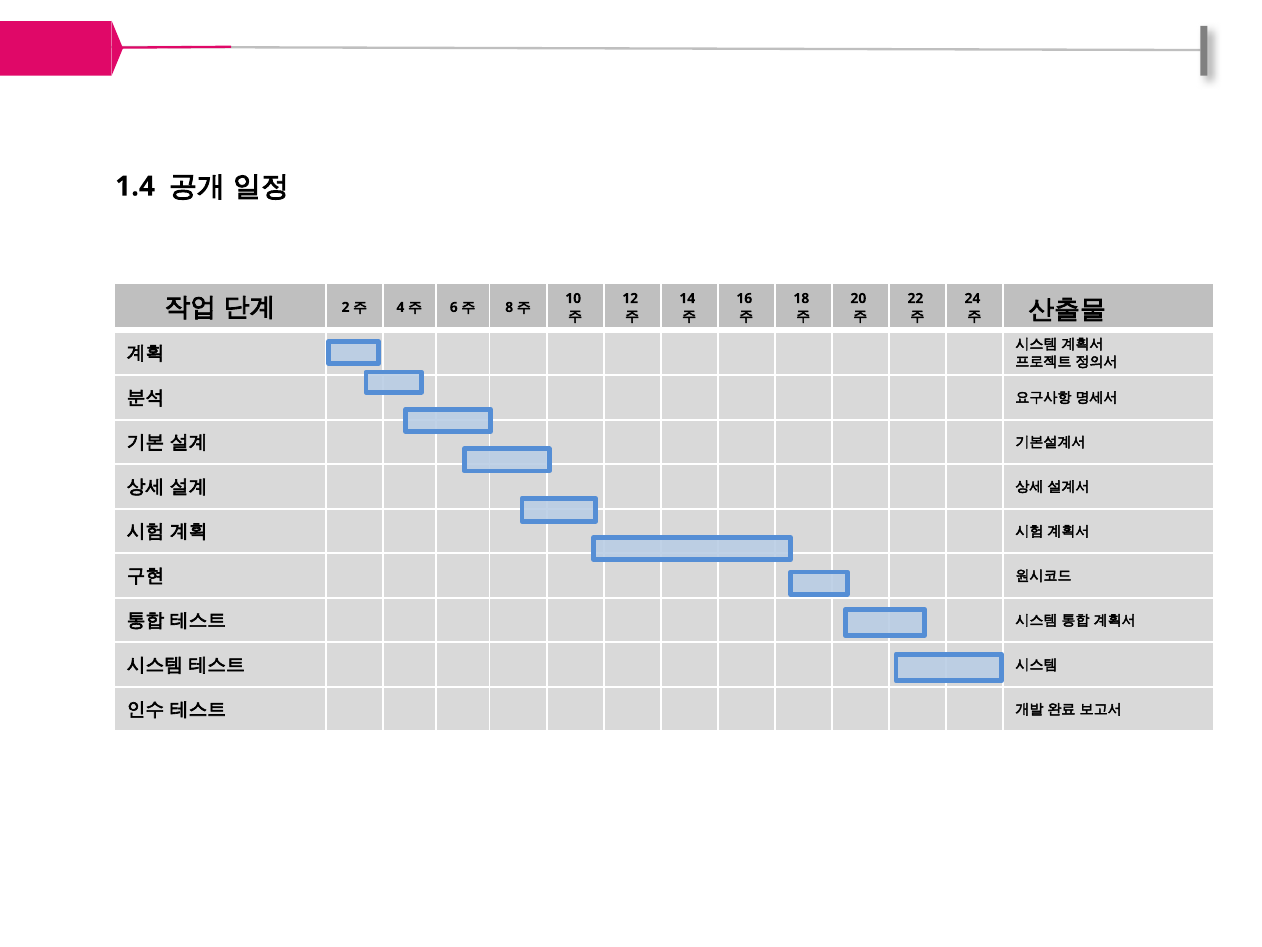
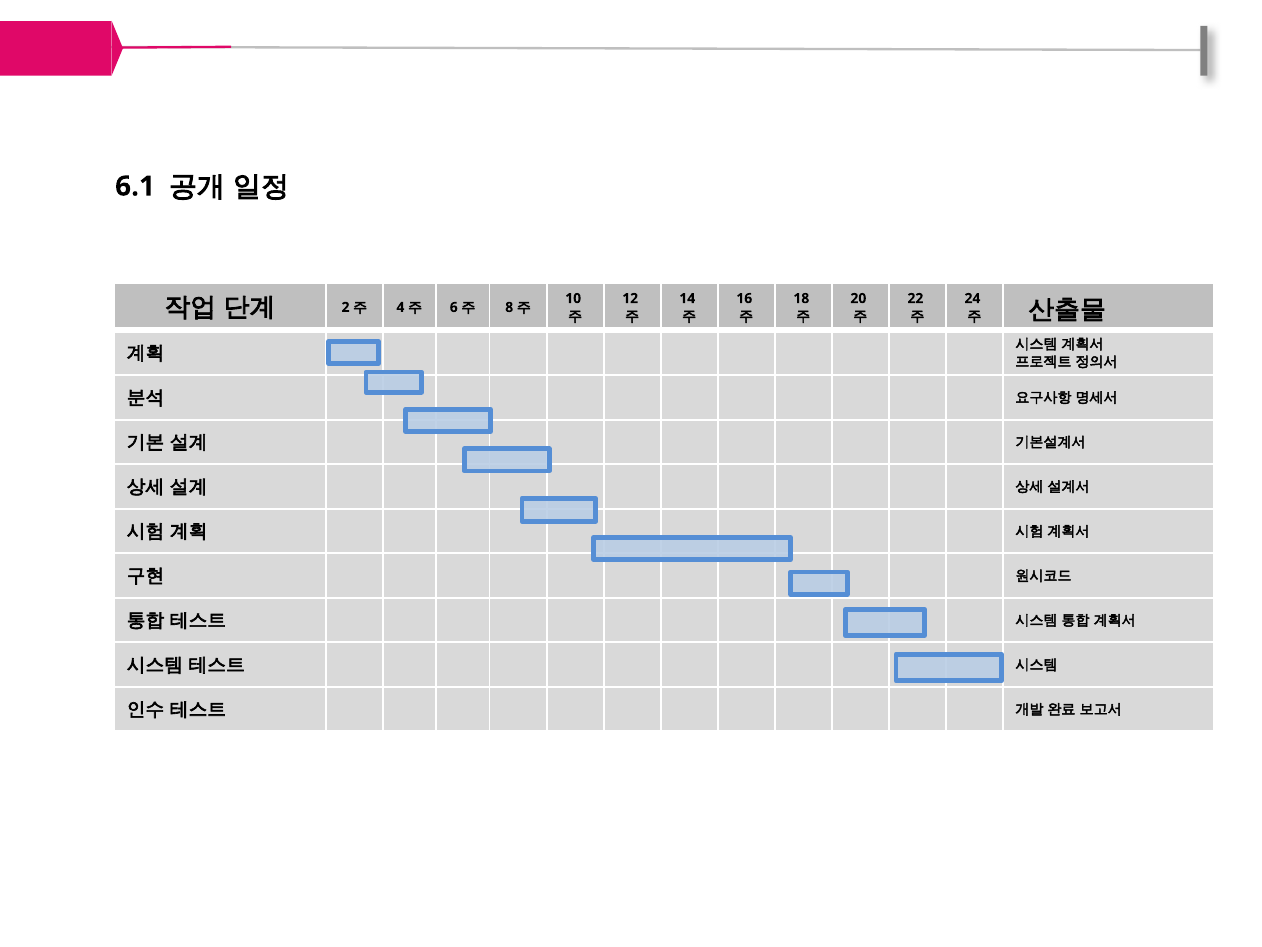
1.4: 1.4 -> 6.1
